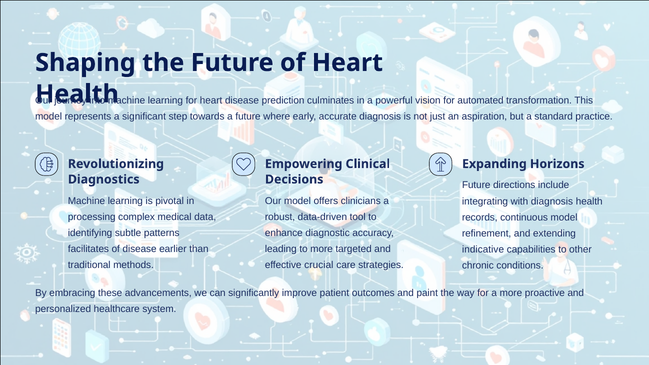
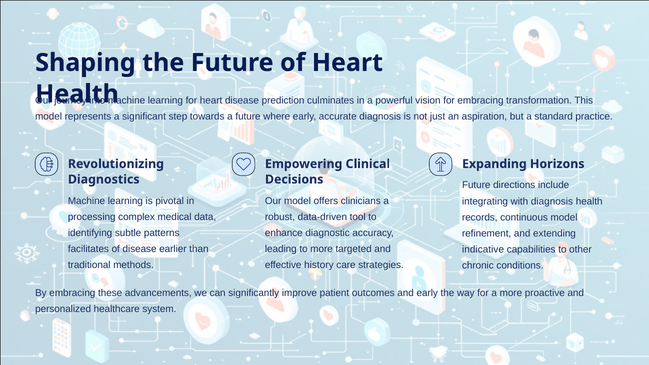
for automated: automated -> embracing
crucial: crucial -> history
and paint: paint -> early
